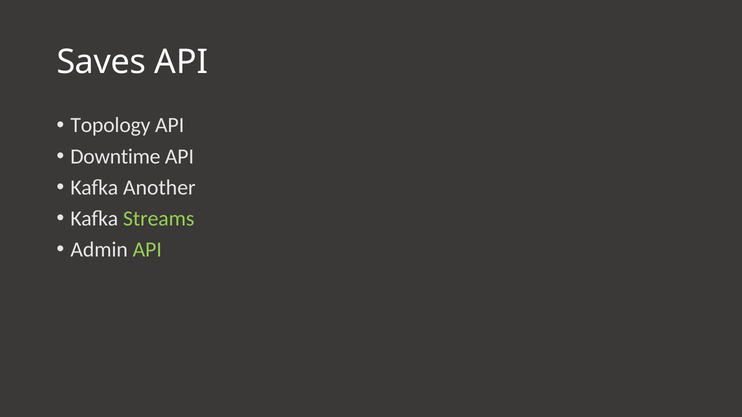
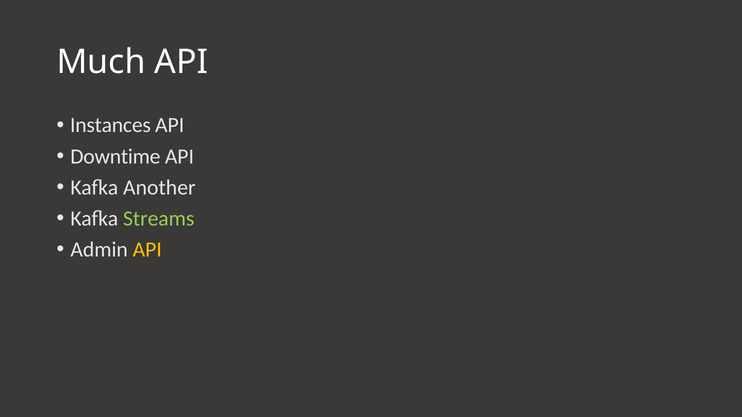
Saves: Saves -> Much
Topology: Topology -> Instances
API at (147, 250) colour: light green -> yellow
